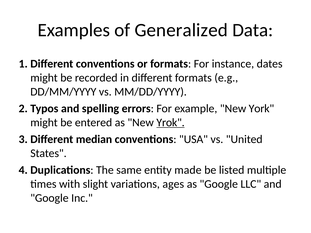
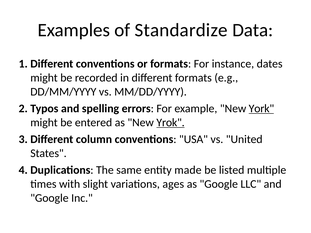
Generalized: Generalized -> Standardize
York underline: none -> present
median: median -> column
